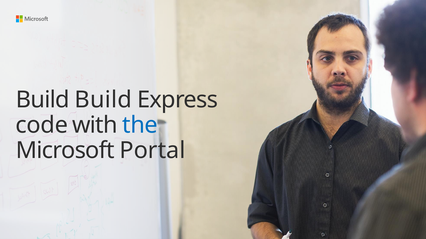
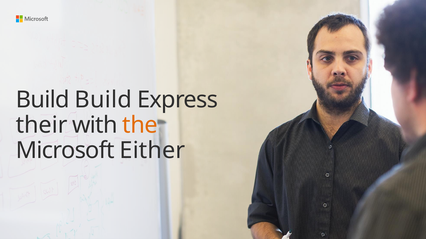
code: code -> their
the colour: blue -> orange
Portal: Portal -> Either
